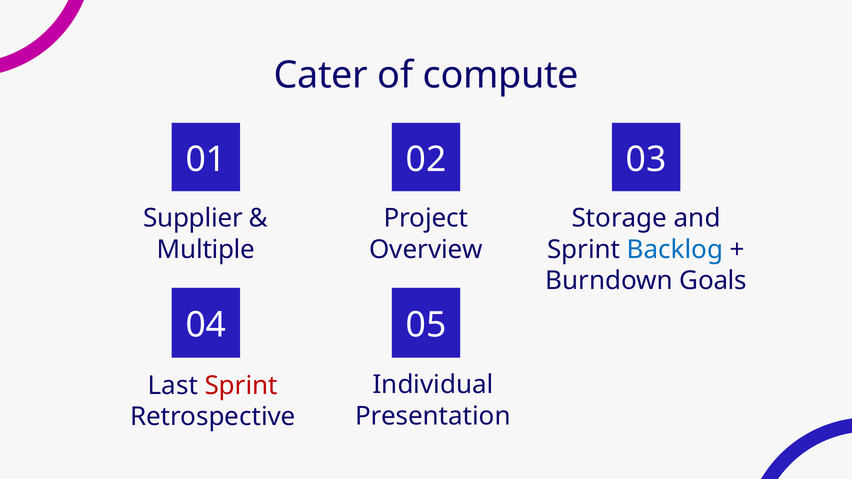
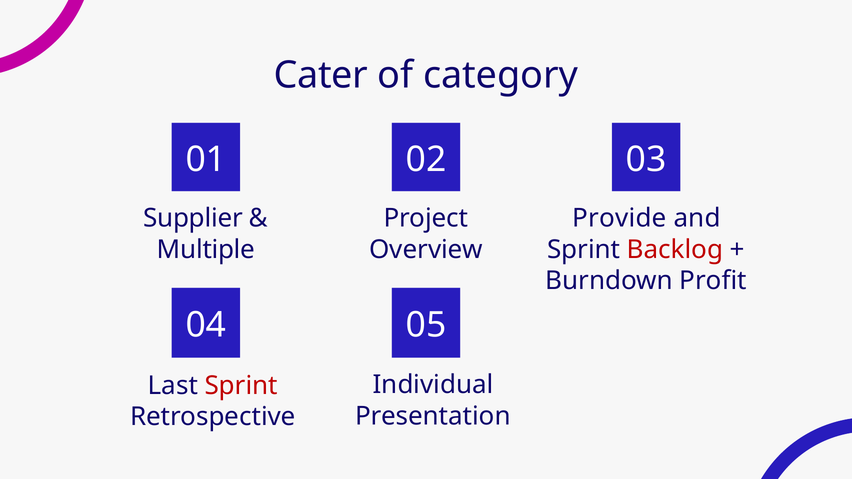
compute: compute -> category
Storage: Storage -> Provide
Backlog colour: blue -> red
Goals: Goals -> Profit
